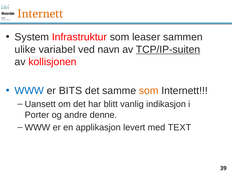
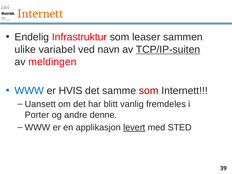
System: System -> Endelig
kollisjonen: kollisjonen -> meldingen
BITS: BITS -> HVIS
som at (149, 91) colour: orange -> red
indikasjon: indikasjon -> fremdeles
levert underline: none -> present
TEXT: TEXT -> STED
